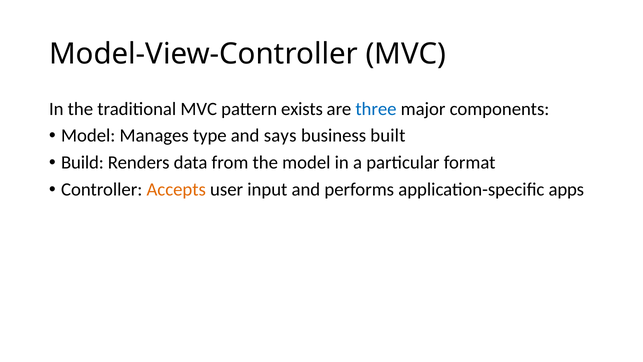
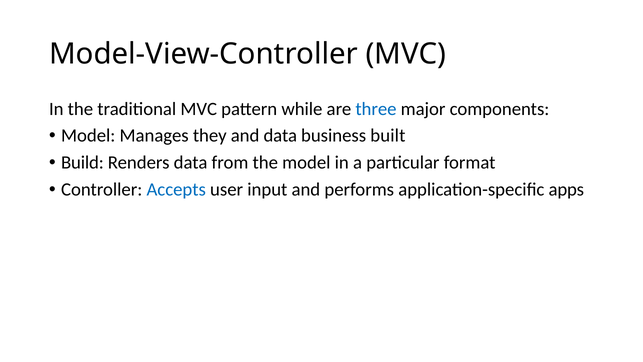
exists: exists -> while
type: type -> they
and says: says -> data
Accepts colour: orange -> blue
